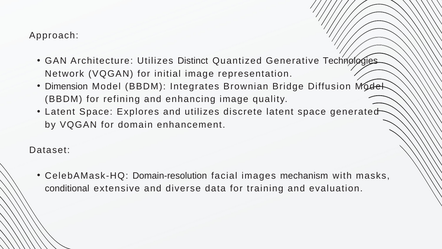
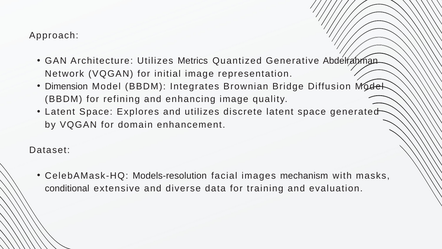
Distinct: Distinct -> Metrics
Technologies: Technologies -> Abdelrahman
Domain-resolution: Domain-resolution -> Models-resolution
